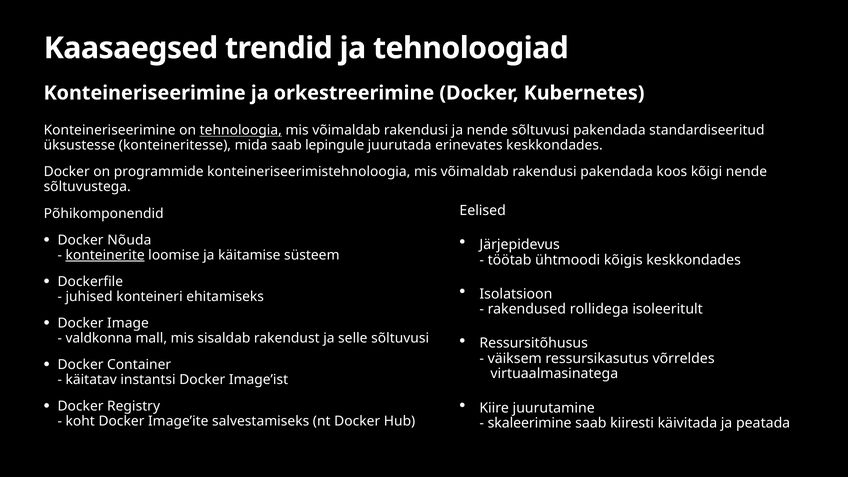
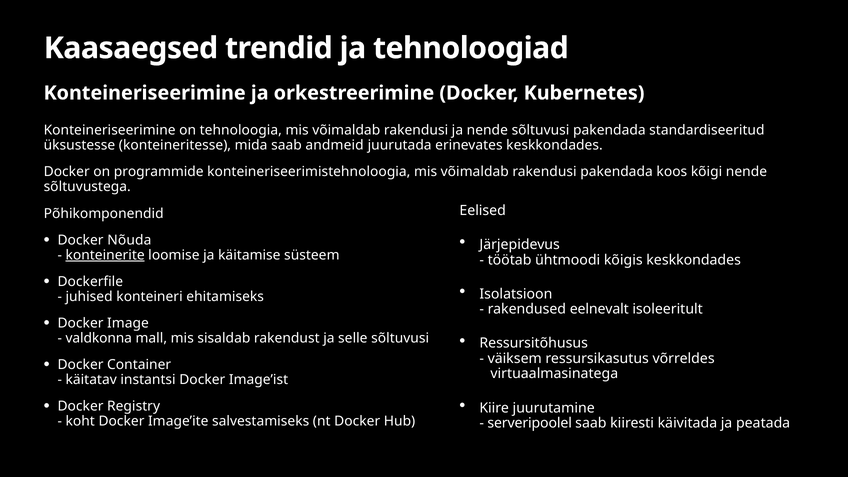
tehnoloogia underline: present -> none
lepingule: lepingule -> andmeid
rollidega: rollidega -> eelnevalt
skaleerimine: skaleerimine -> serveripoolel
